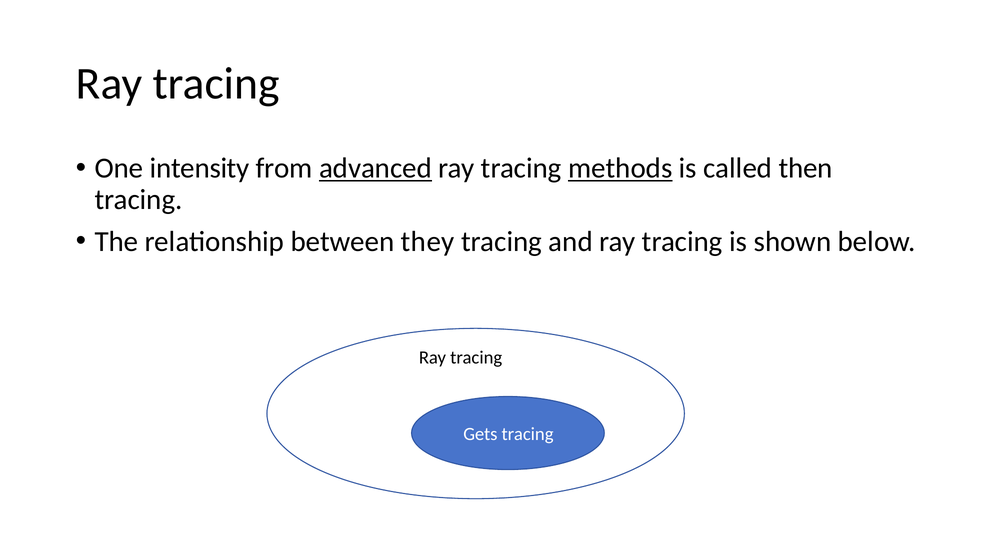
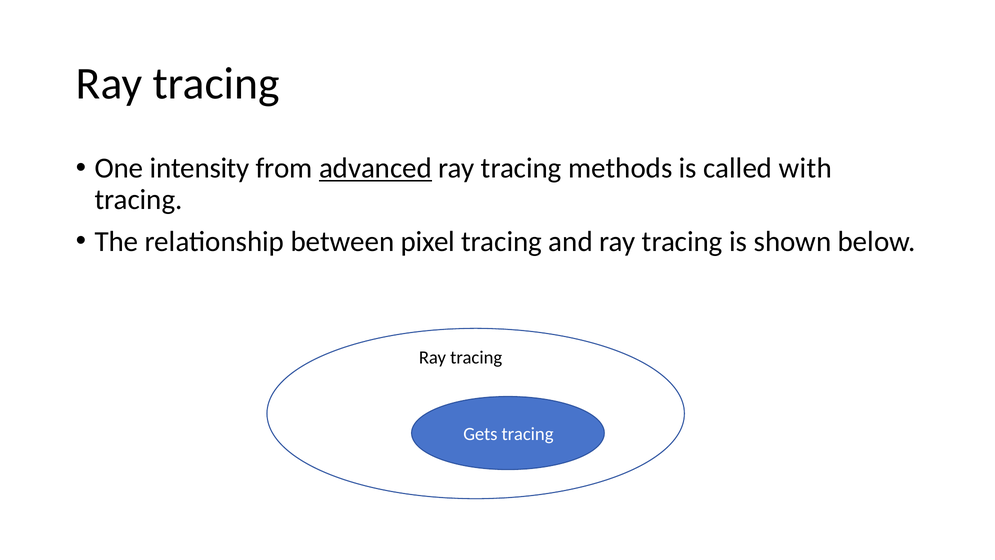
methods underline: present -> none
then: then -> with
they: they -> pixel
